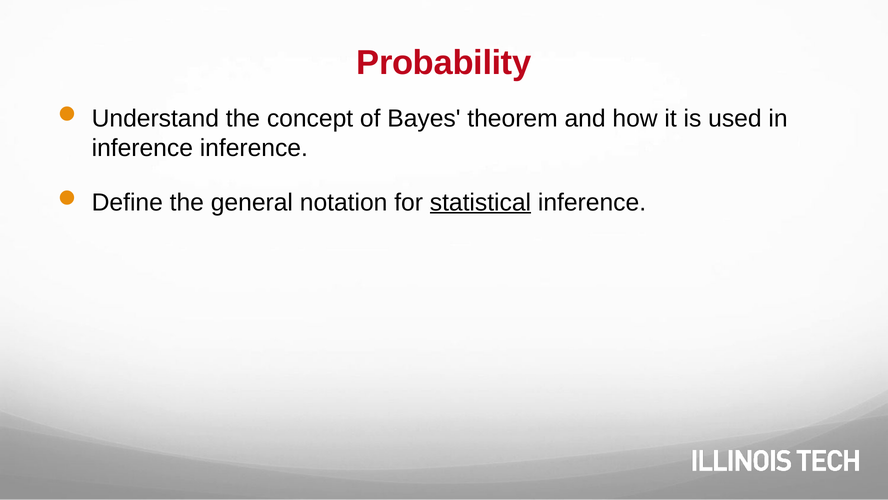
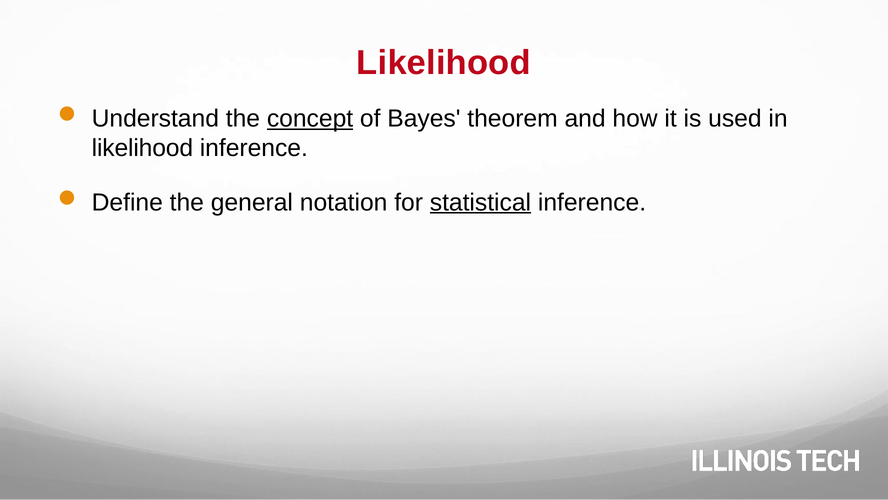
Probability at (444, 63): Probability -> Likelihood
concept underline: none -> present
inference at (142, 148): inference -> likelihood
